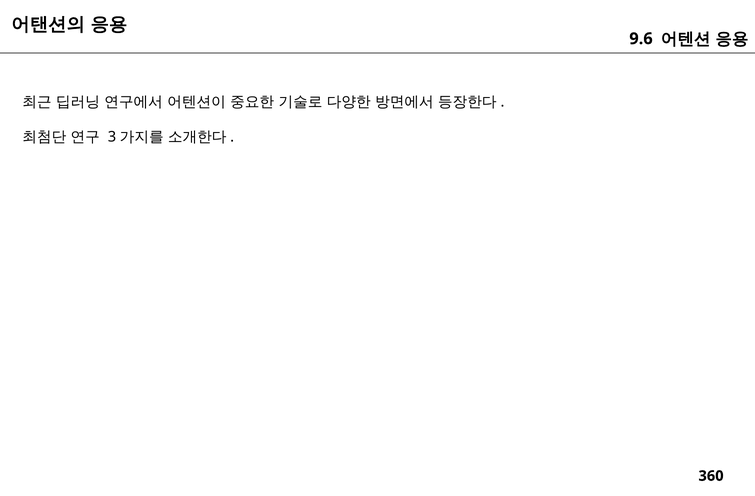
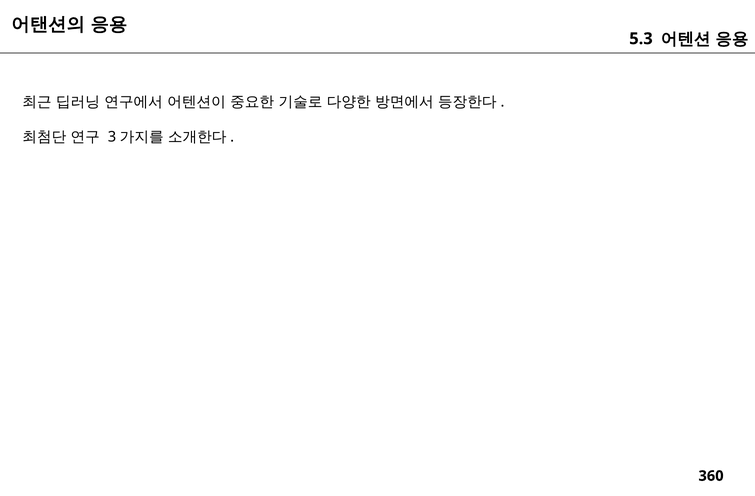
9.6: 9.6 -> 5.3
